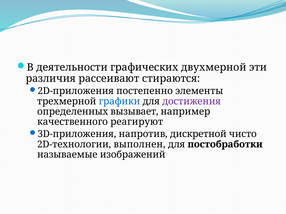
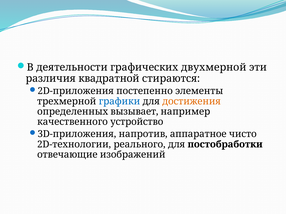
рассеивают: рассеивают -> квадратной
достижения colour: purple -> orange
реагируют: реагируют -> устройство
дискретной: дискретной -> аппаратное
выполнен: выполнен -> реального
называемые: называемые -> отвечающие
